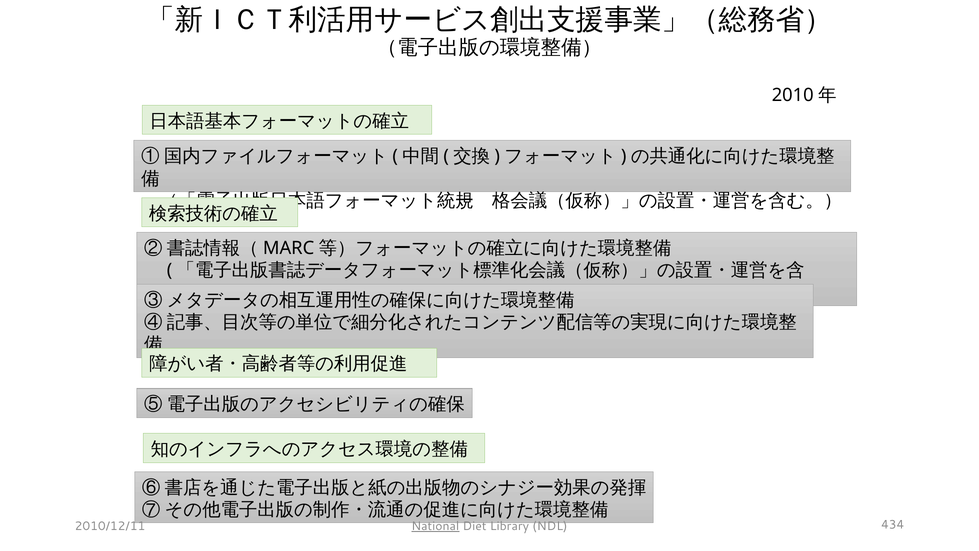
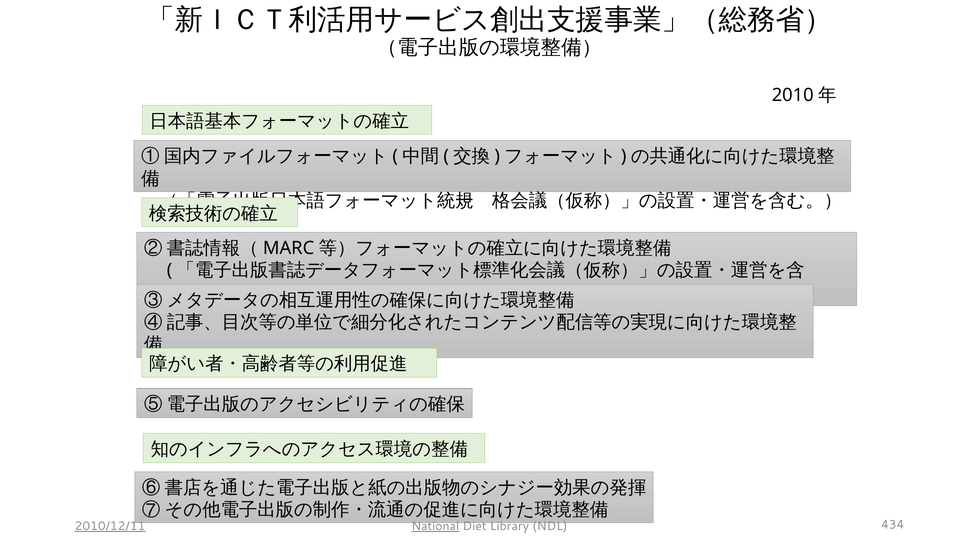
2010/12/11 underline: none -> present
